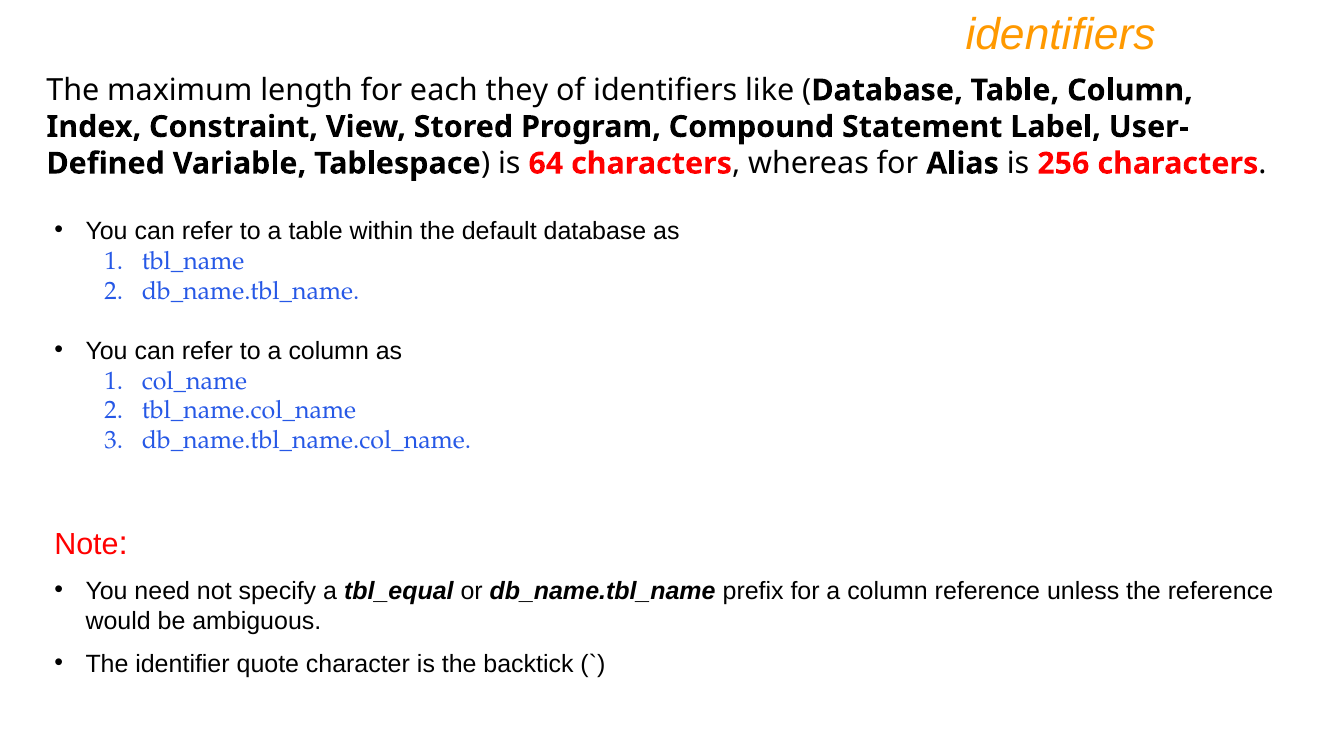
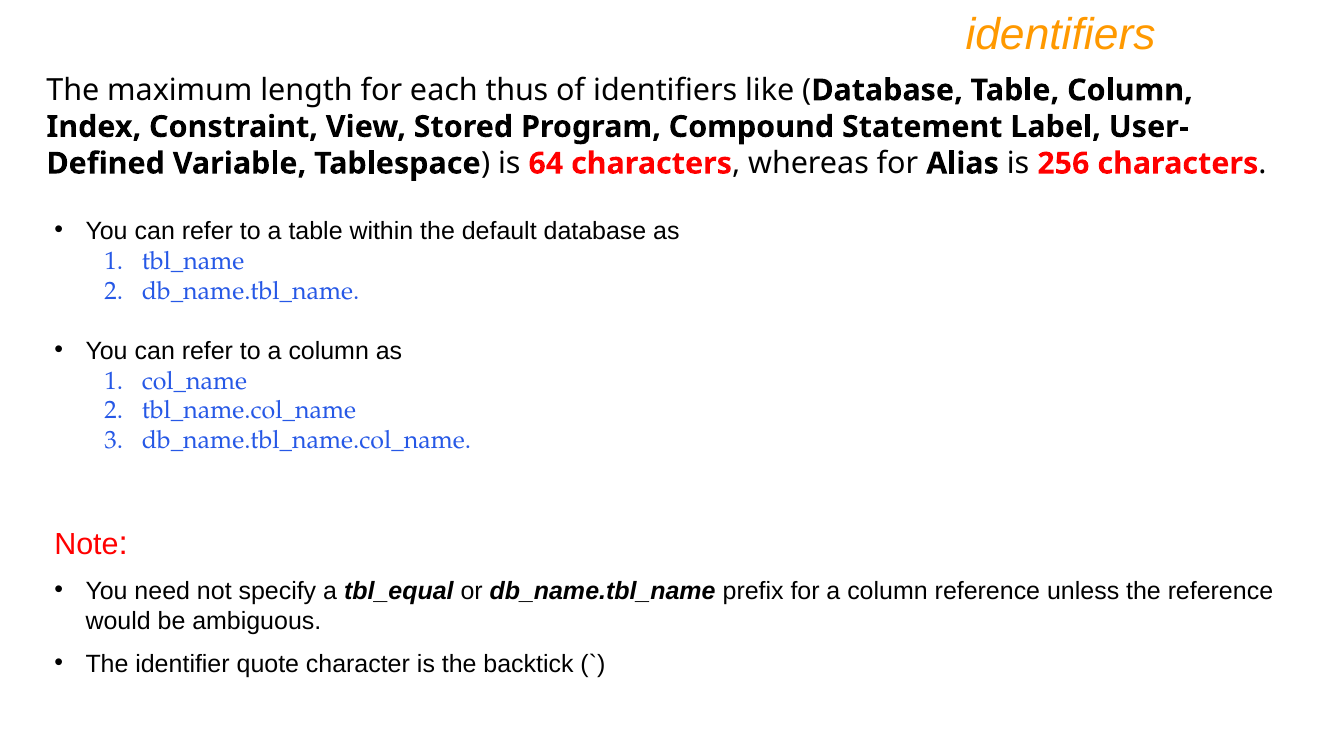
they: they -> thus
